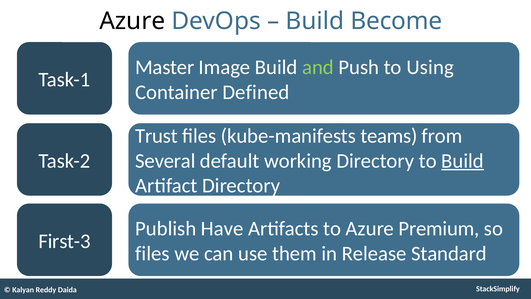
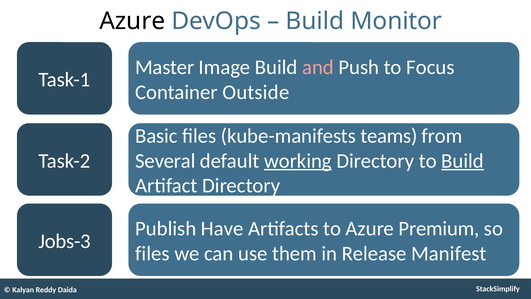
Become: Become -> Monitor
and colour: light green -> pink
Using: Using -> Focus
Defined: Defined -> Outside
Trust: Trust -> Basic
working underline: none -> present
First-3: First-3 -> Jobs-3
Standard: Standard -> Manifest
